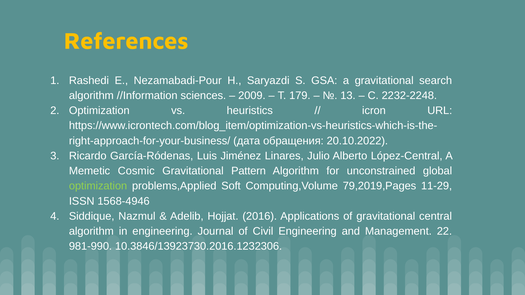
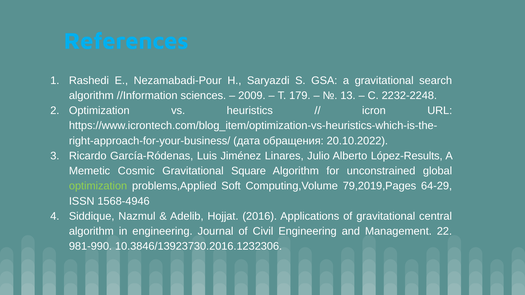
References colour: yellow -> light blue
López-Central: López-Central -> López-Results
Pattern: Pattern -> Square
11-29: 11-29 -> 64-29
